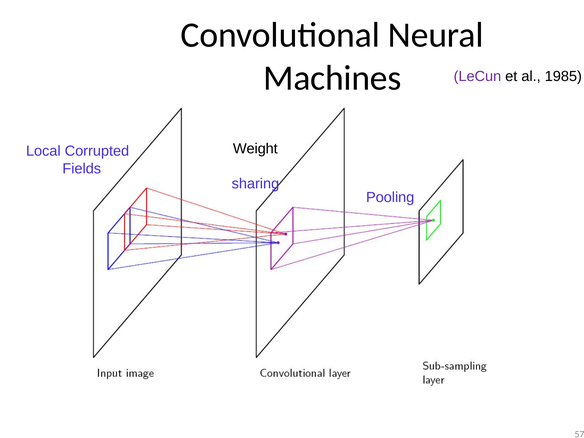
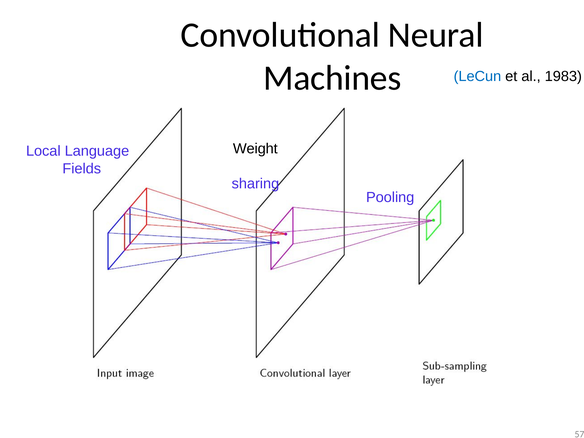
LeCun colour: purple -> blue
1985: 1985 -> 1983
Corrupted: Corrupted -> Language
